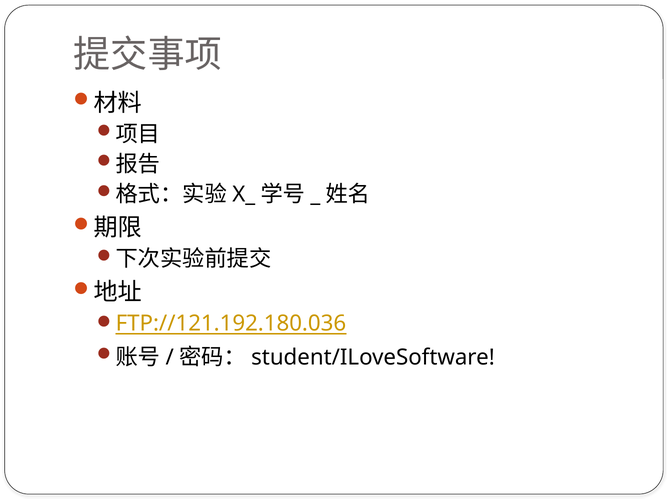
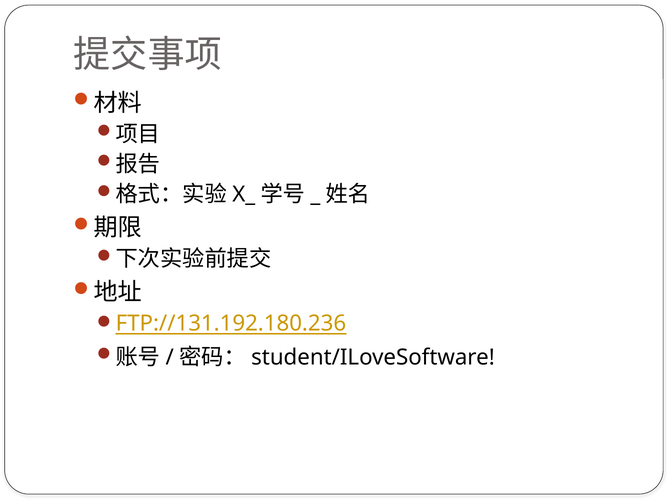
FTP://121.192.180.036: FTP://121.192.180.036 -> FTP://131.192.180.236
